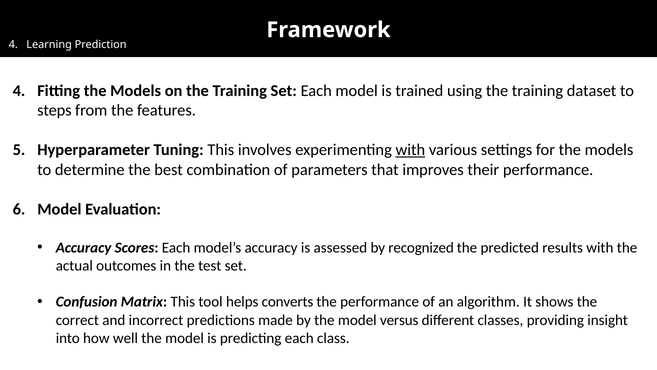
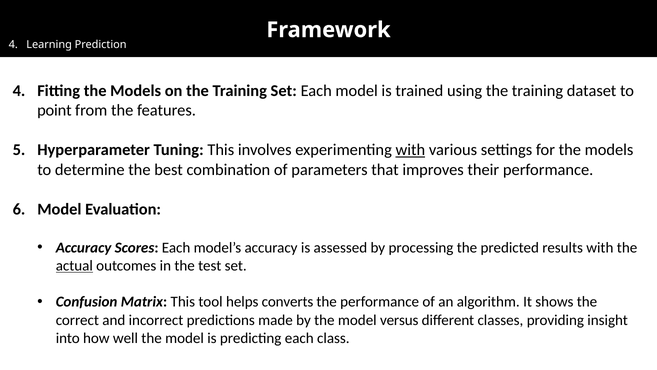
steps: steps -> point
recognized: recognized -> processing
actual underline: none -> present
